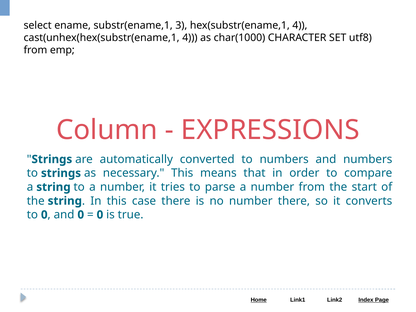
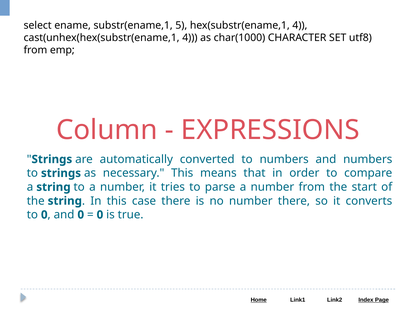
3: 3 -> 5
